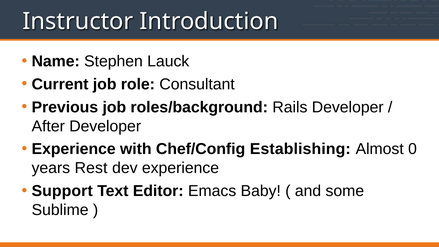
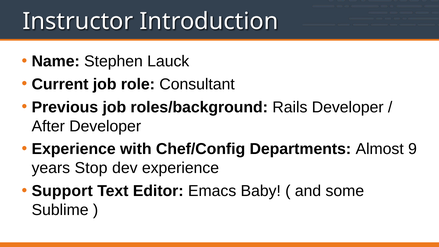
Establishing: Establishing -> Departments
0: 0 -> 9
Rest: Rest -> Stop
